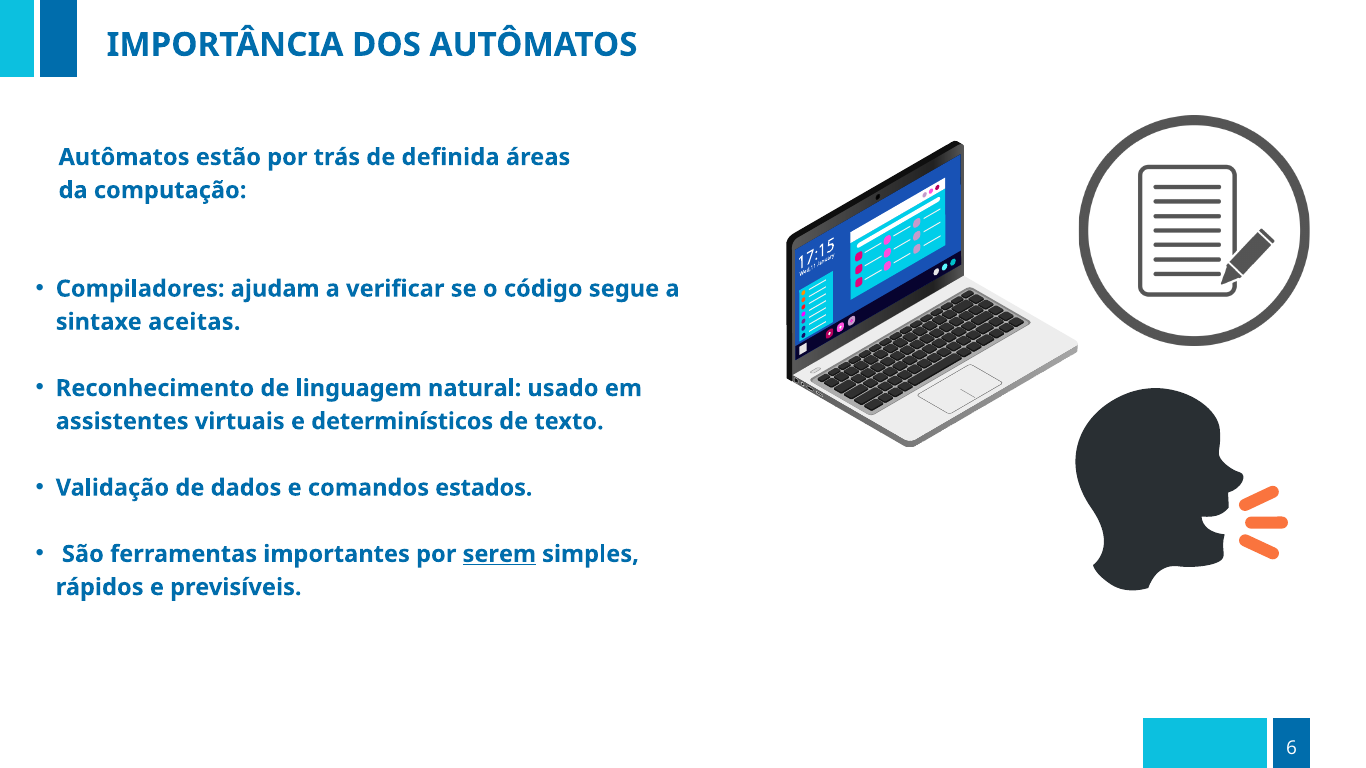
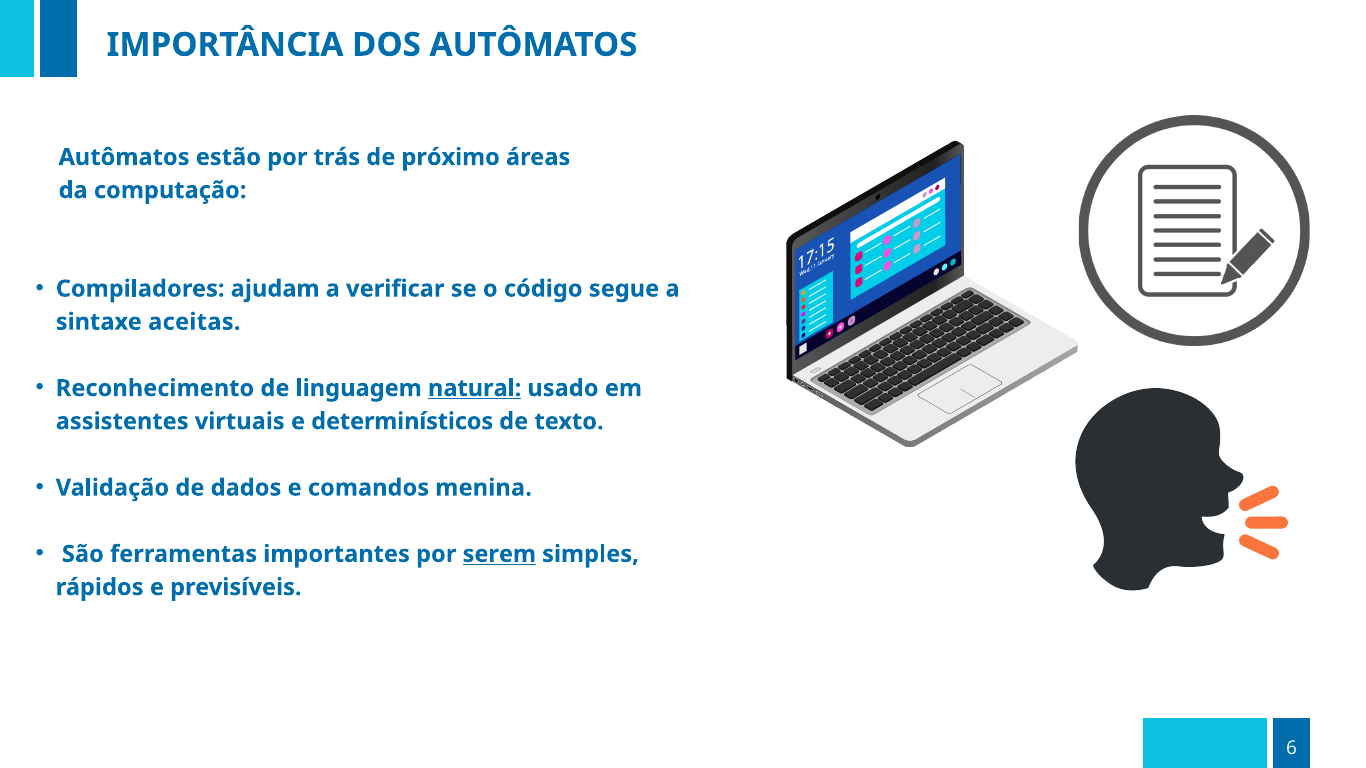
definida: definida -> próximo
natural underline: none -> present
estados: estados -> menina
